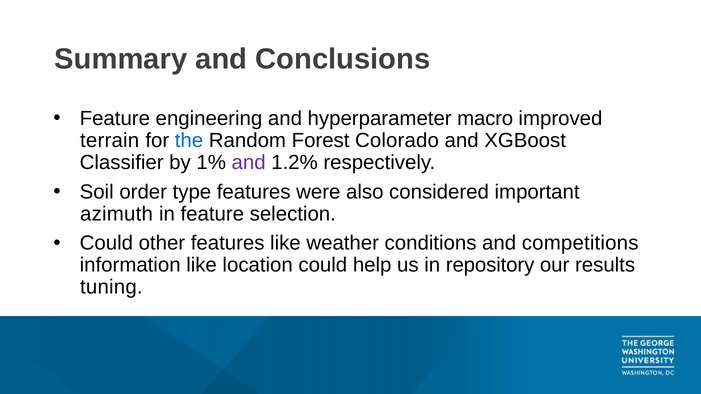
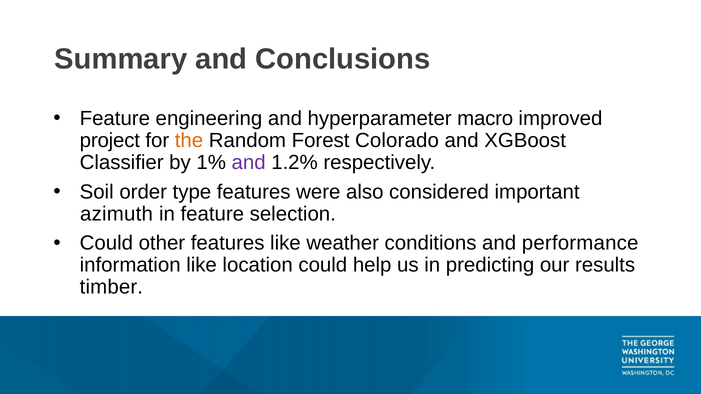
terrain: terrain -> project
the colour: blue -> orange
competitions: competitions -> performance
repository: repository -> predicting
tuning: tuning -> timber
